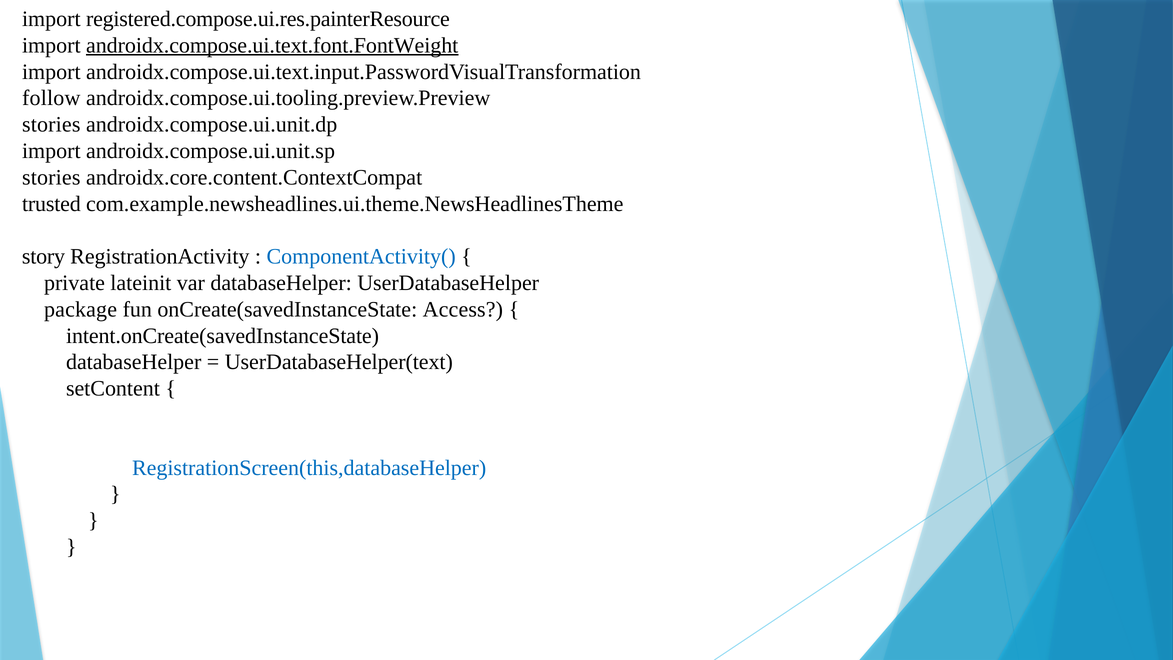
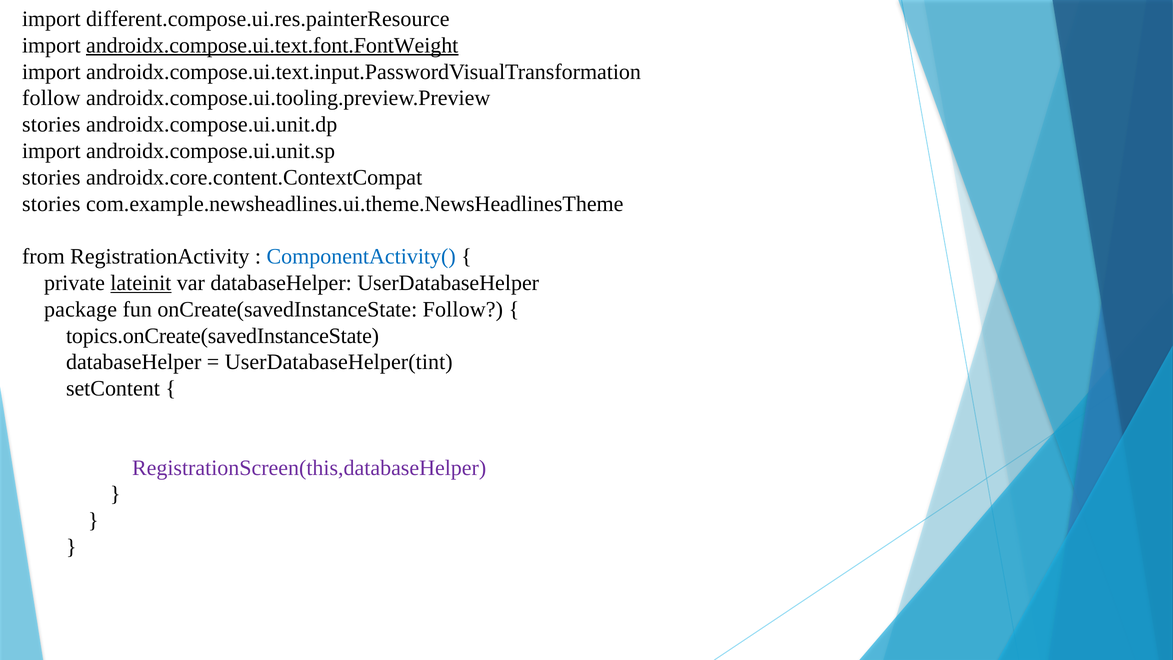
registered.compose.ui.res.painterResource: registered.compose.ui.res.painterResource -> different.compose.ui.res.painterResource
trusted at (51, 204): trusted -> stories
story: story -> from
lateinit underline: none -> present
onCreate(savedInstanceState Access: Access -> Follow
intent.onCreate(savedInstanceState: intent.onCreate(savedInstanceState -> topics.onCreate(savedInstanceState
UserDatabaseHelper(text: UserDatabaseHelper(text -> UserDatabaseHelper(tint
RegistrationScreen(this,databaseHelper colour: blue -> purple
